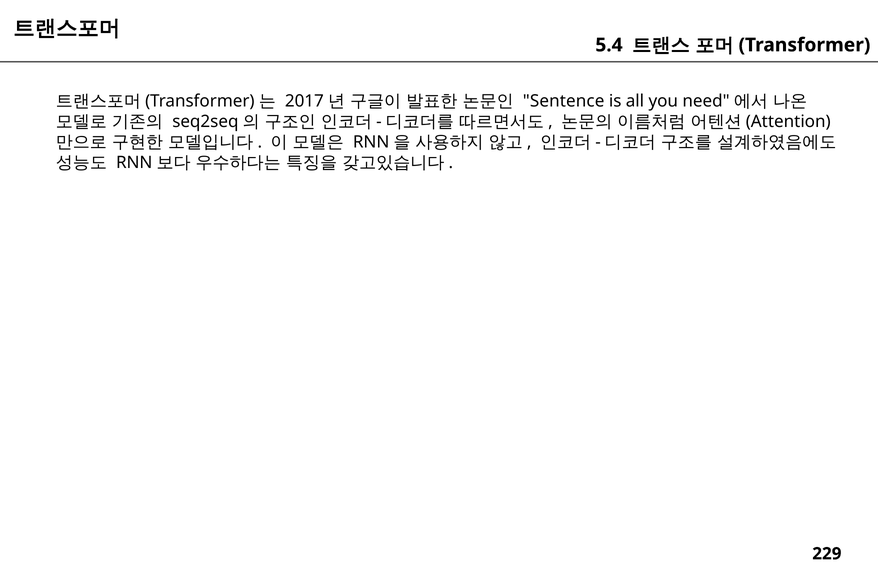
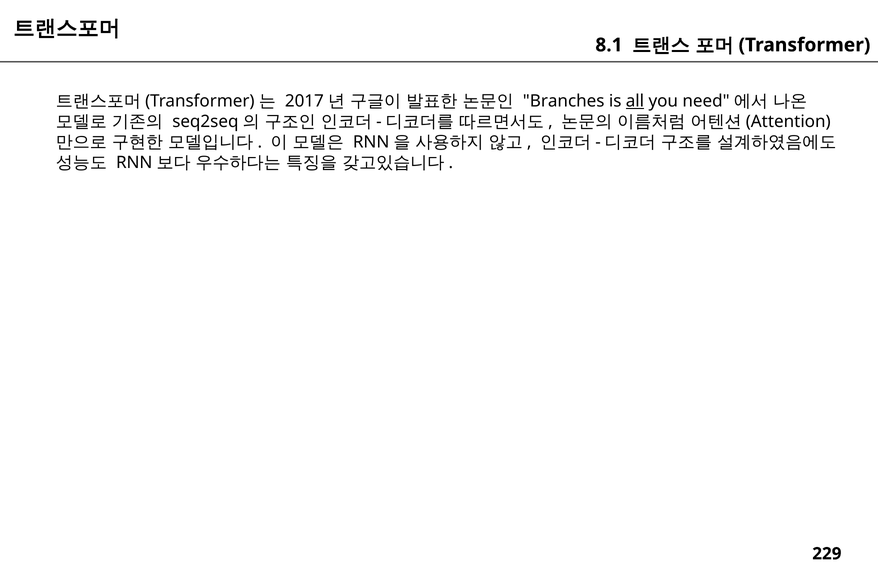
5.4: 5.4 -> 8.1
Sentence: Sentence -> Branches
all underline: none -> present
